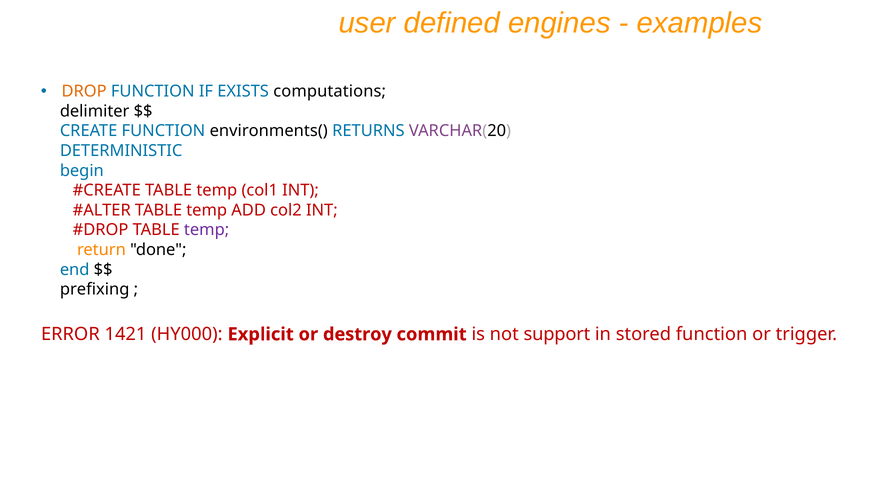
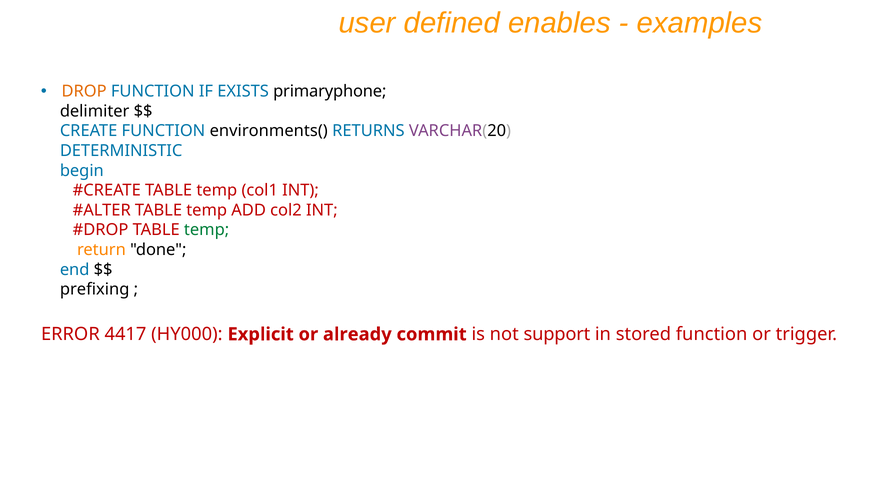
engines: engines -> enables
computations: computations -> primaryphone
temp at (207, 230) colour: purple -> green
1421: 1421 -> 4417
destroy: destroy -> already
